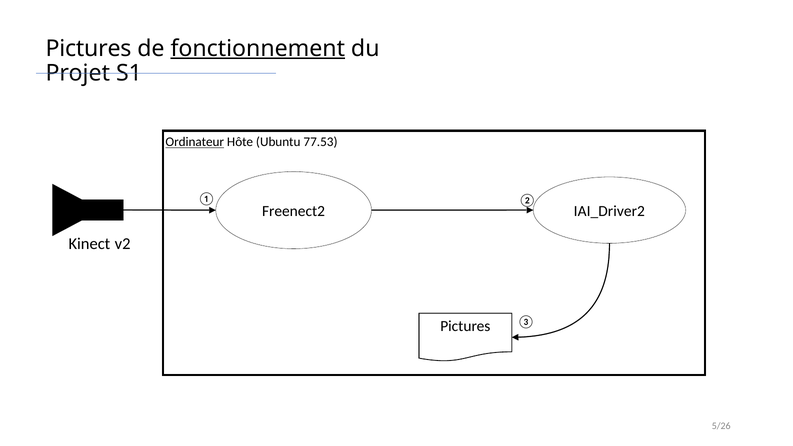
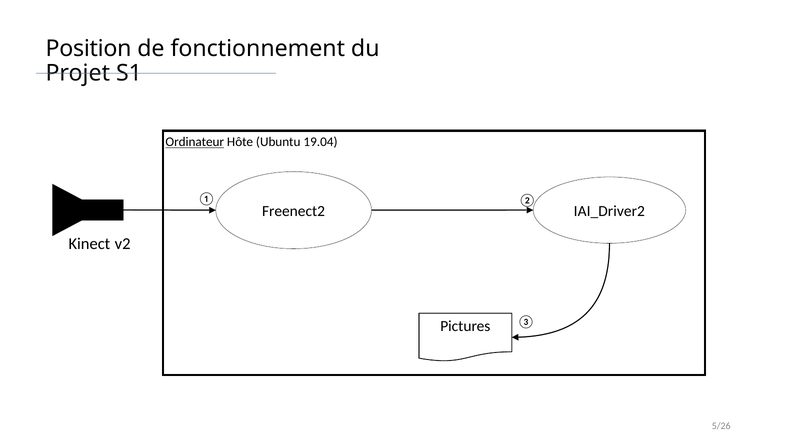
Pictures at (89, 48): Pictures -> Position
fonctionnement underline: present -> none
77.53: 77.53 -> 19.04
